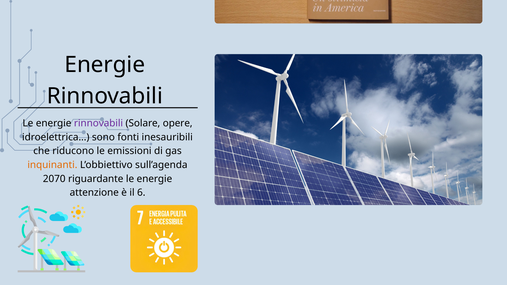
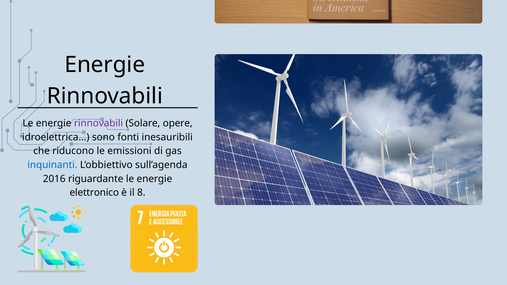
inquinanti colour: orange -> blue
2070: 2070 -> 2016
attenzione: attenzione -> elettronico
6: 6 -> 8
